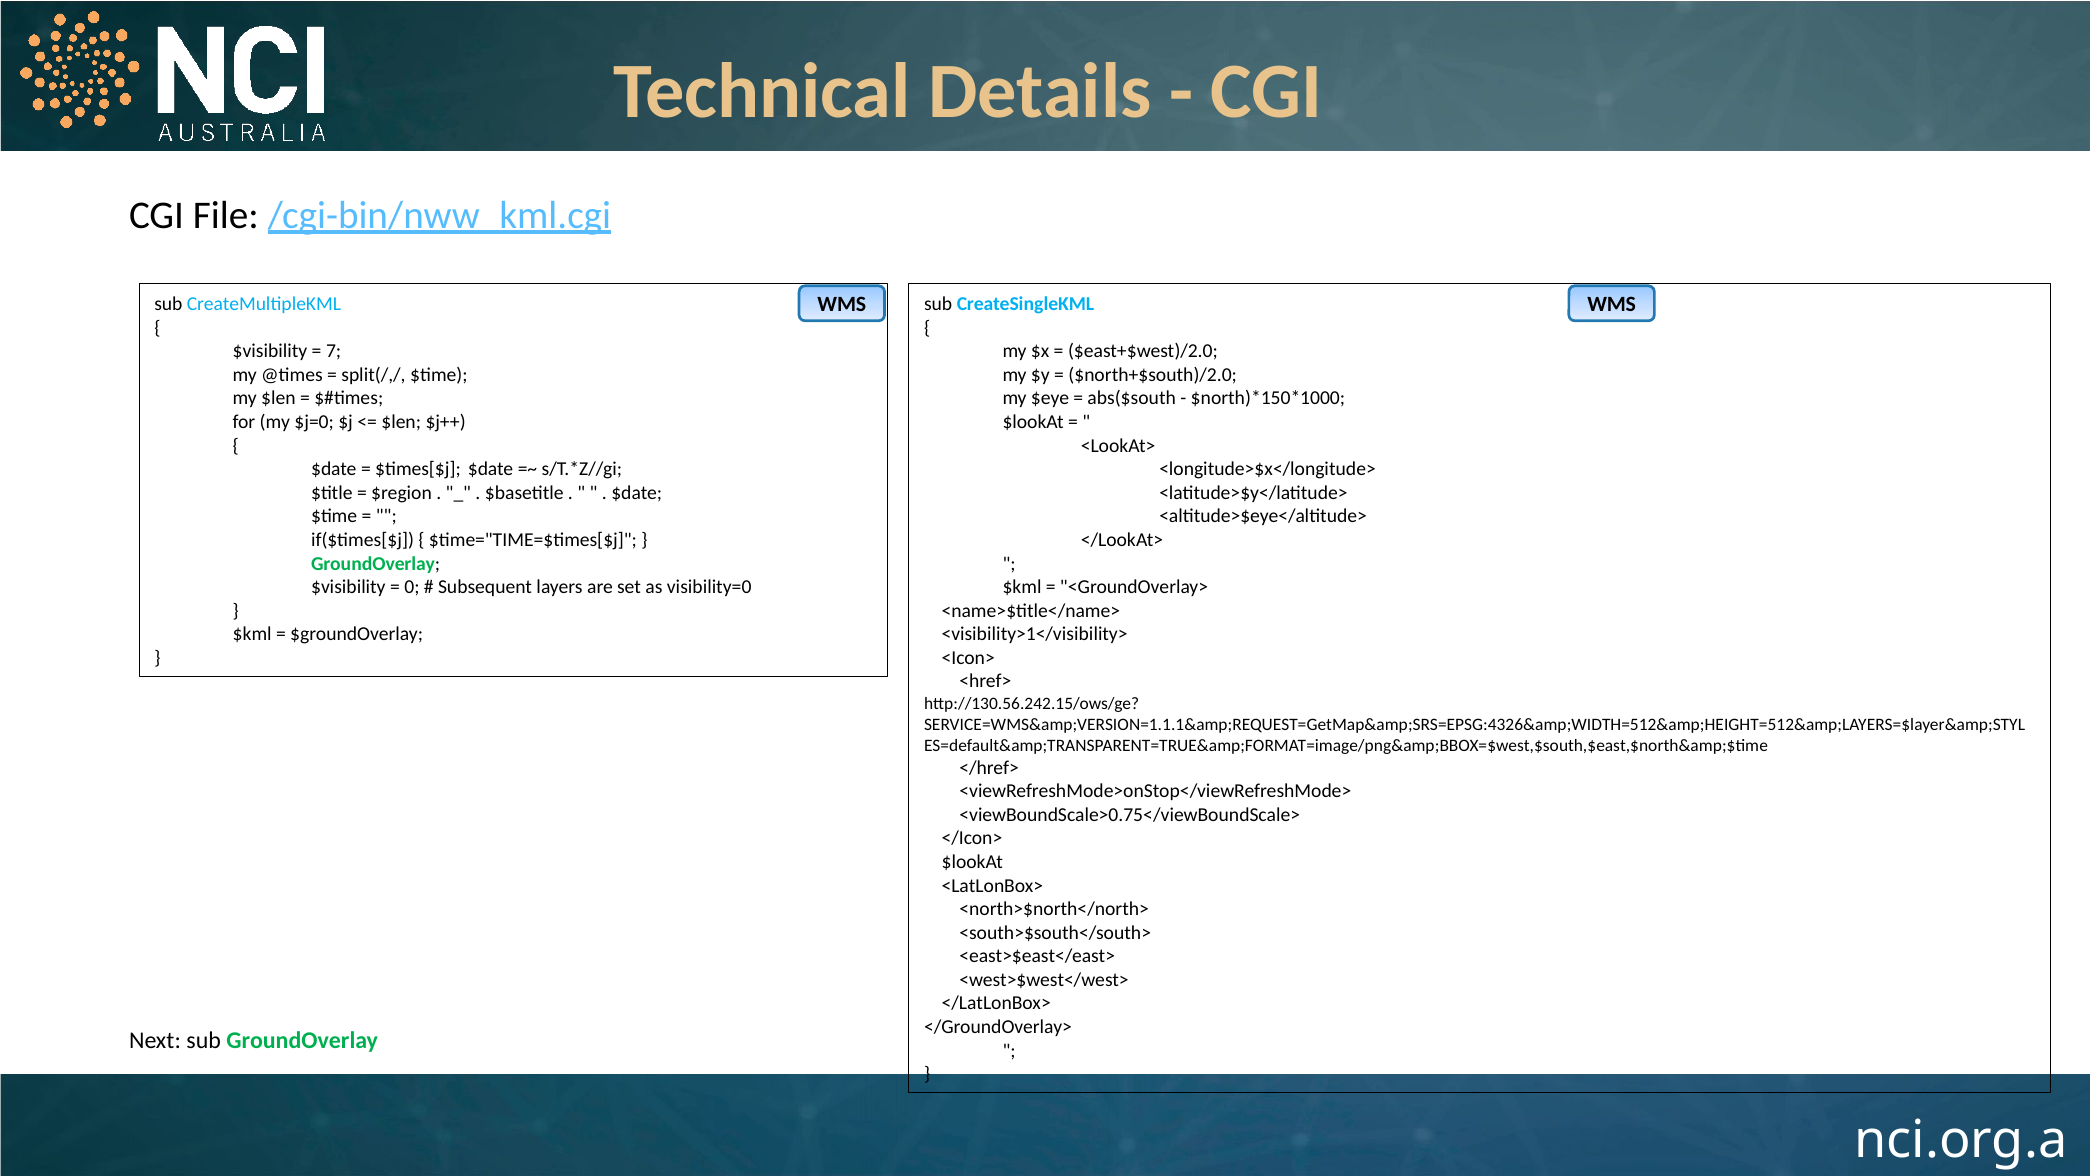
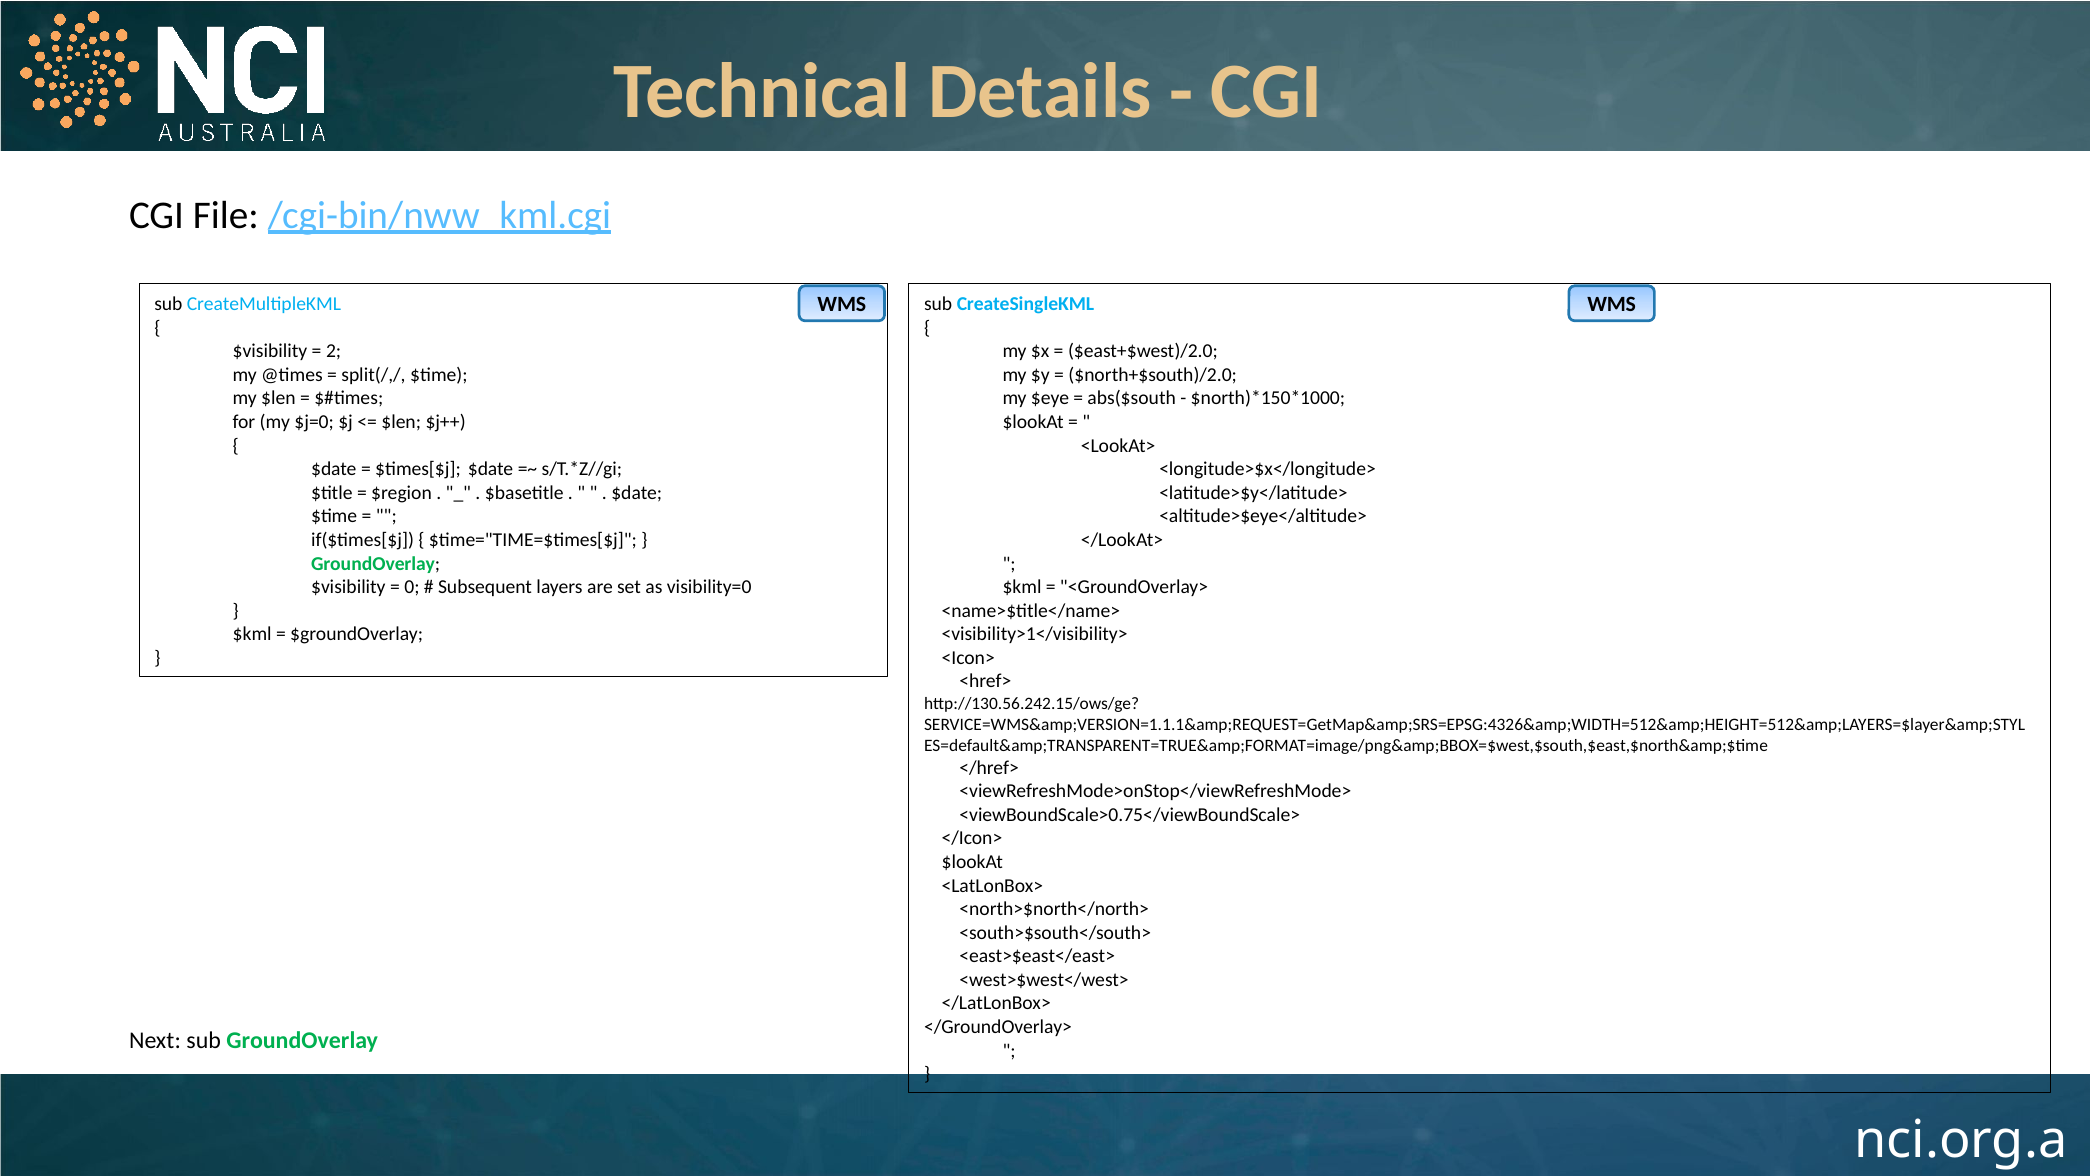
7: 7 -> 2
